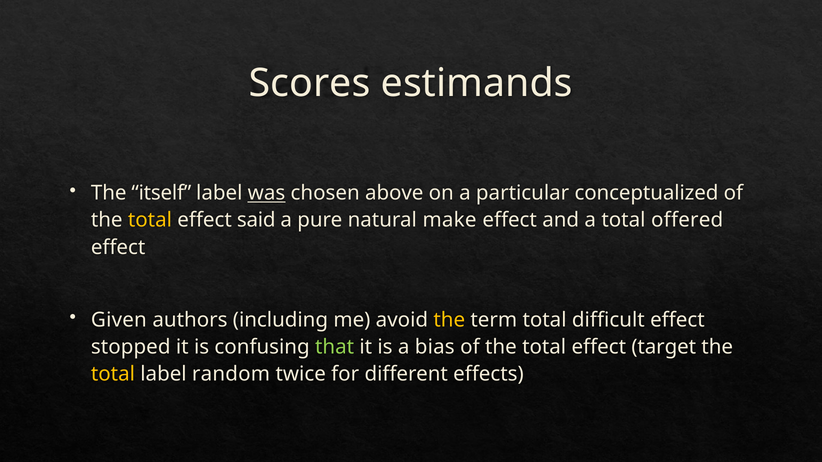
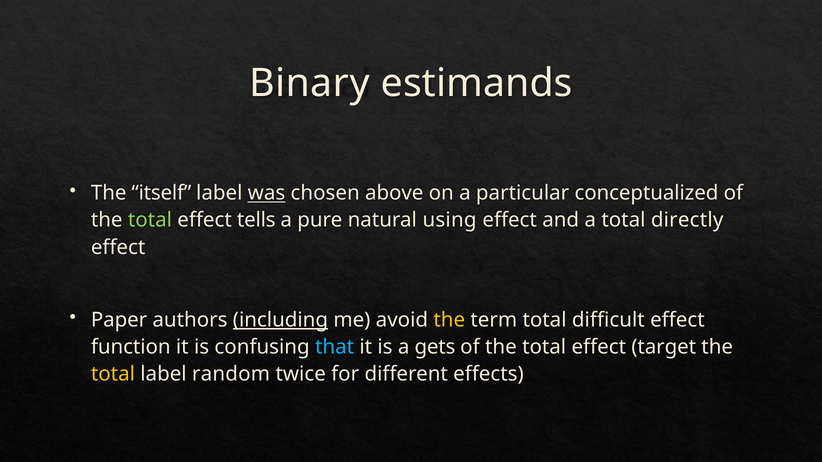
Scores: Scores -> Binary
total at (150, 220) colour: yellow -> light green
said: said -> tells
make: make -> using
offered: offered -> directly
Given: Given -> Paper
including underline: none -> present
stopped: stopped -> function
that colour: light green -> light blue
bias: bias -> gets
